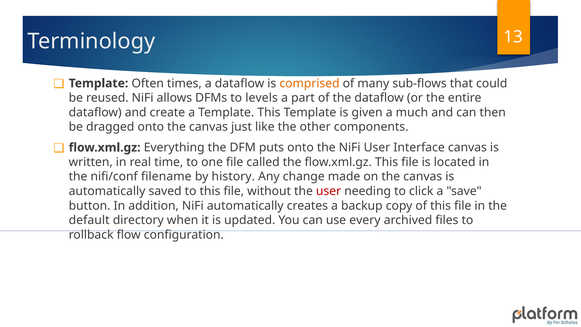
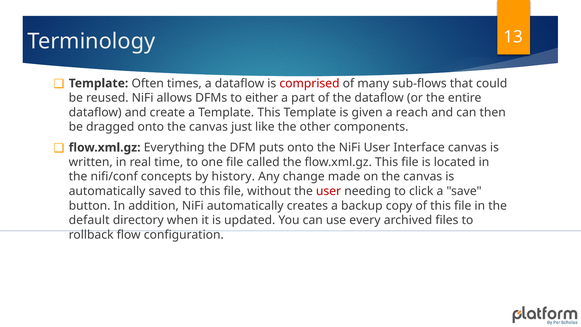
comprised colour: orange -> red
levels: levels -> either
much: much -> reach
filename: filename -> concepts
